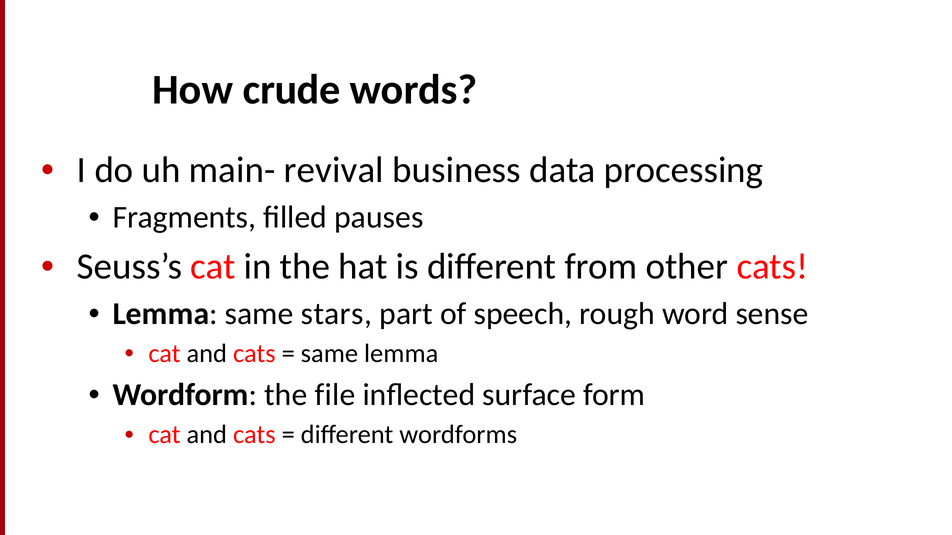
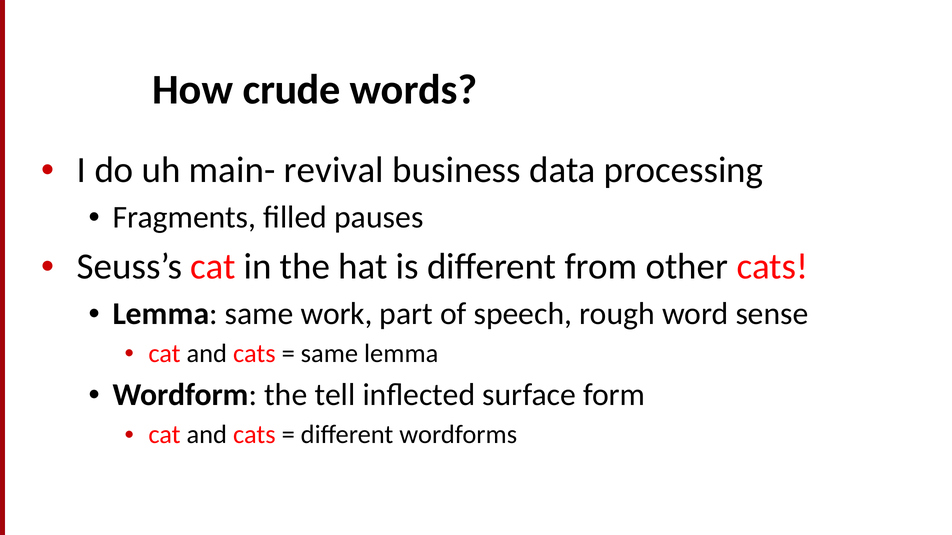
stars: stars -> work
file: file -> tell
